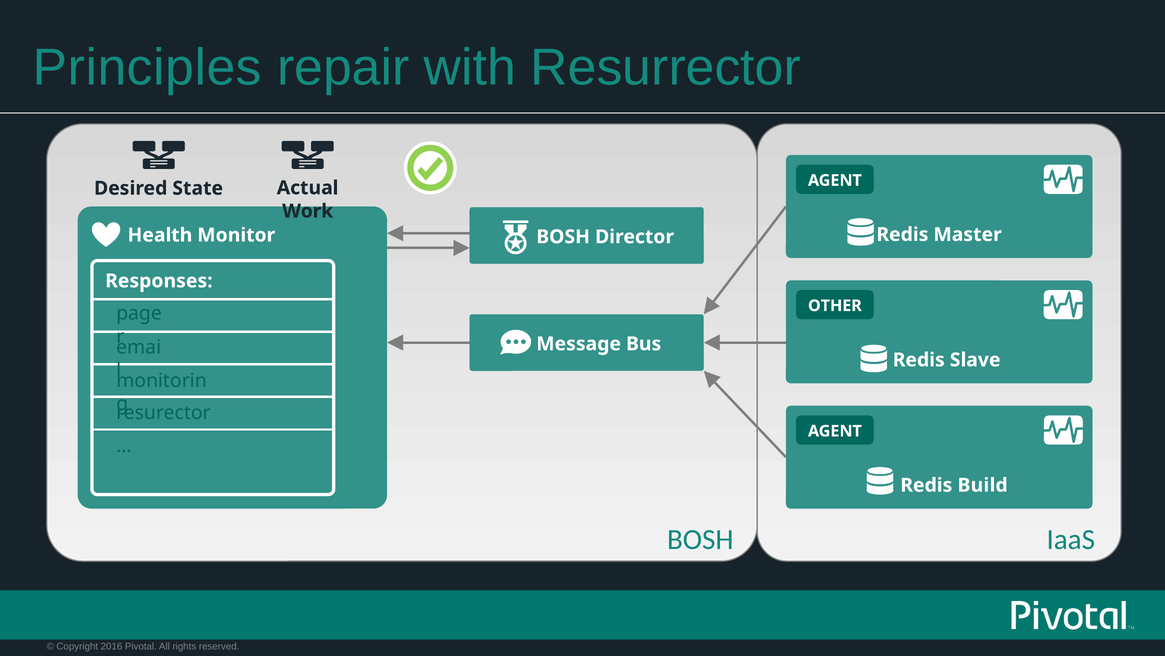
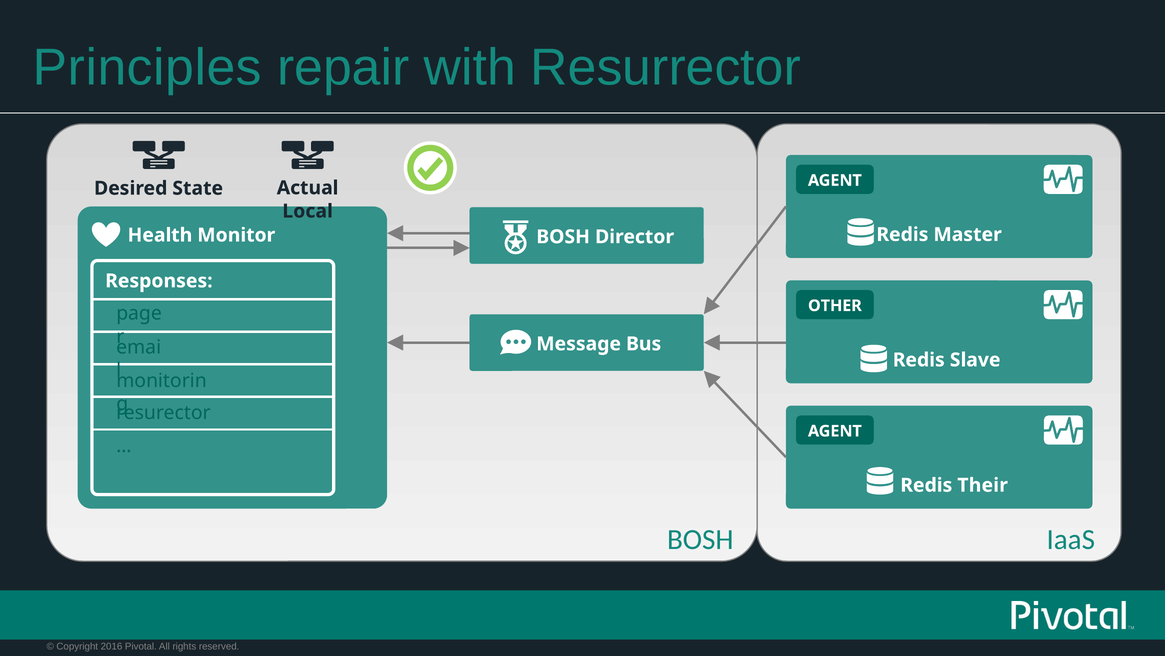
Work: Work -> Local
Build: Build -> Their
